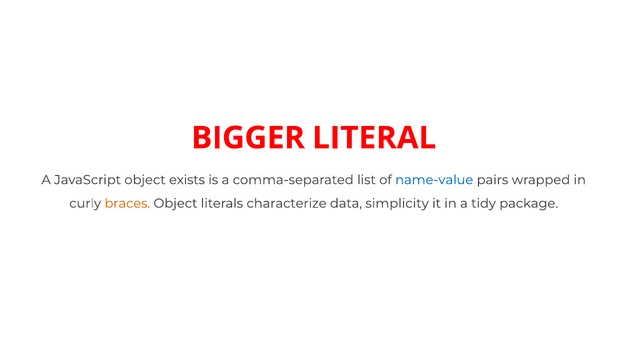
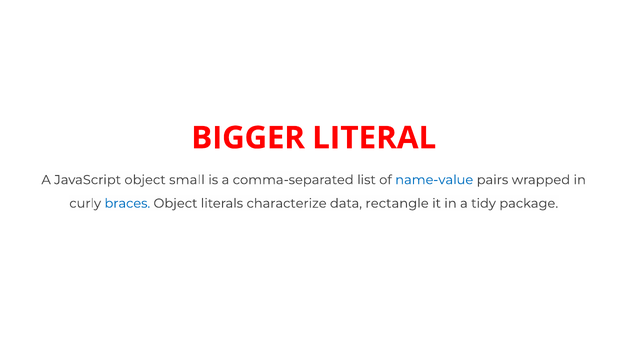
exists: exists -> small
braces colour: orange -> blue
simplicity: simplicity -> rectangle
